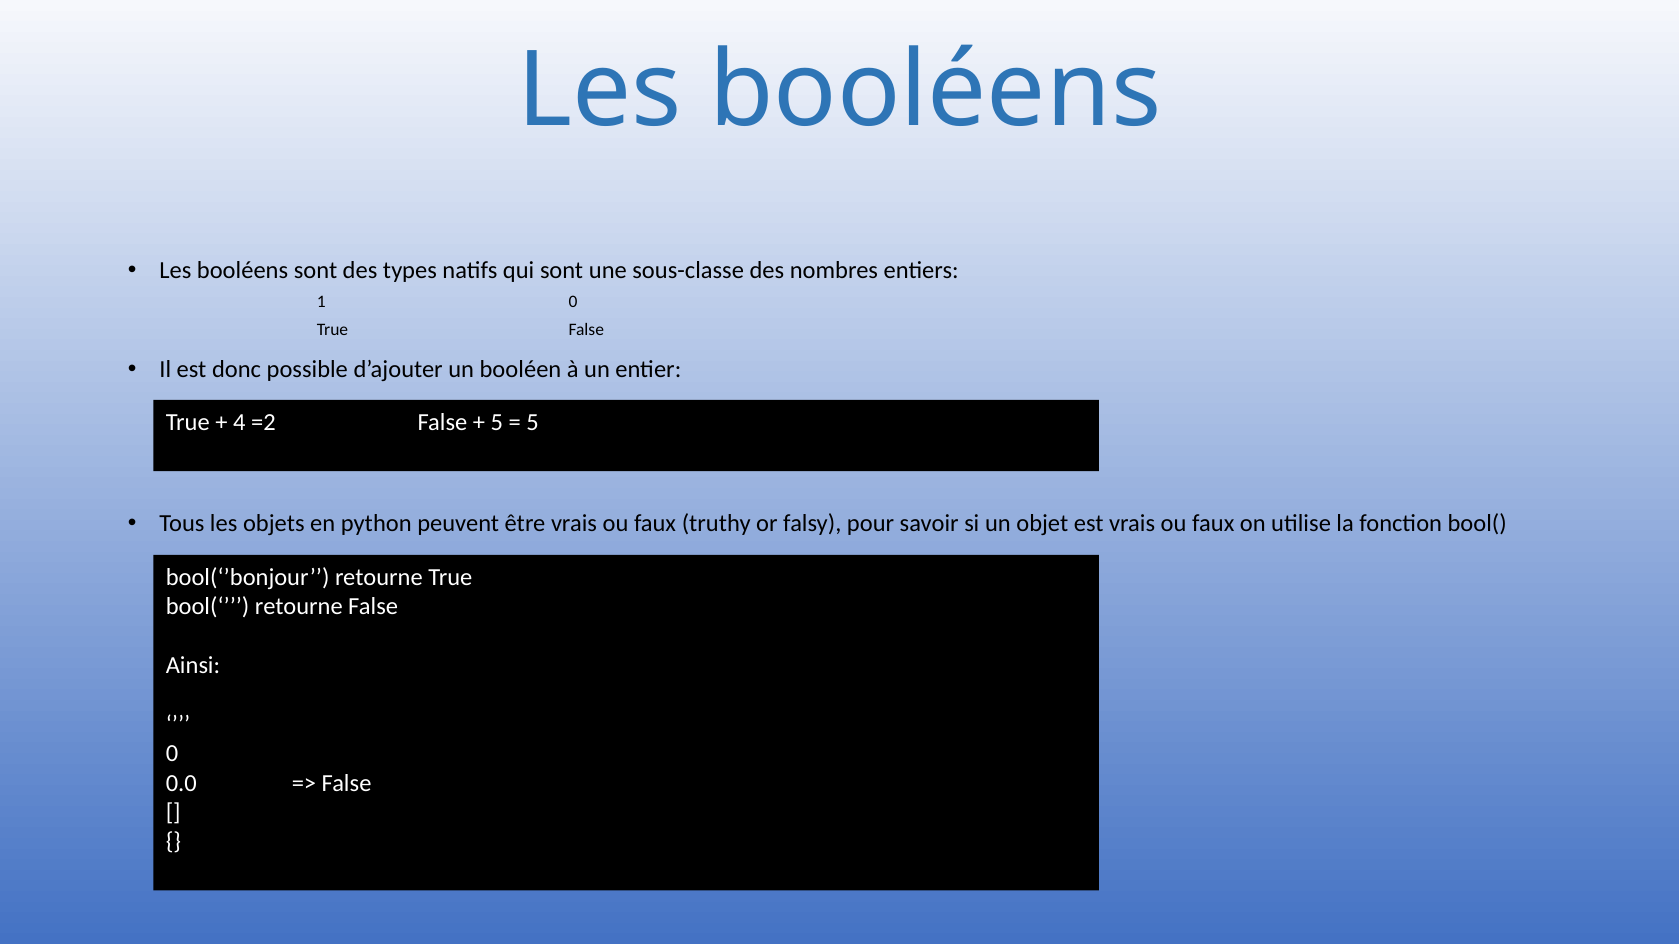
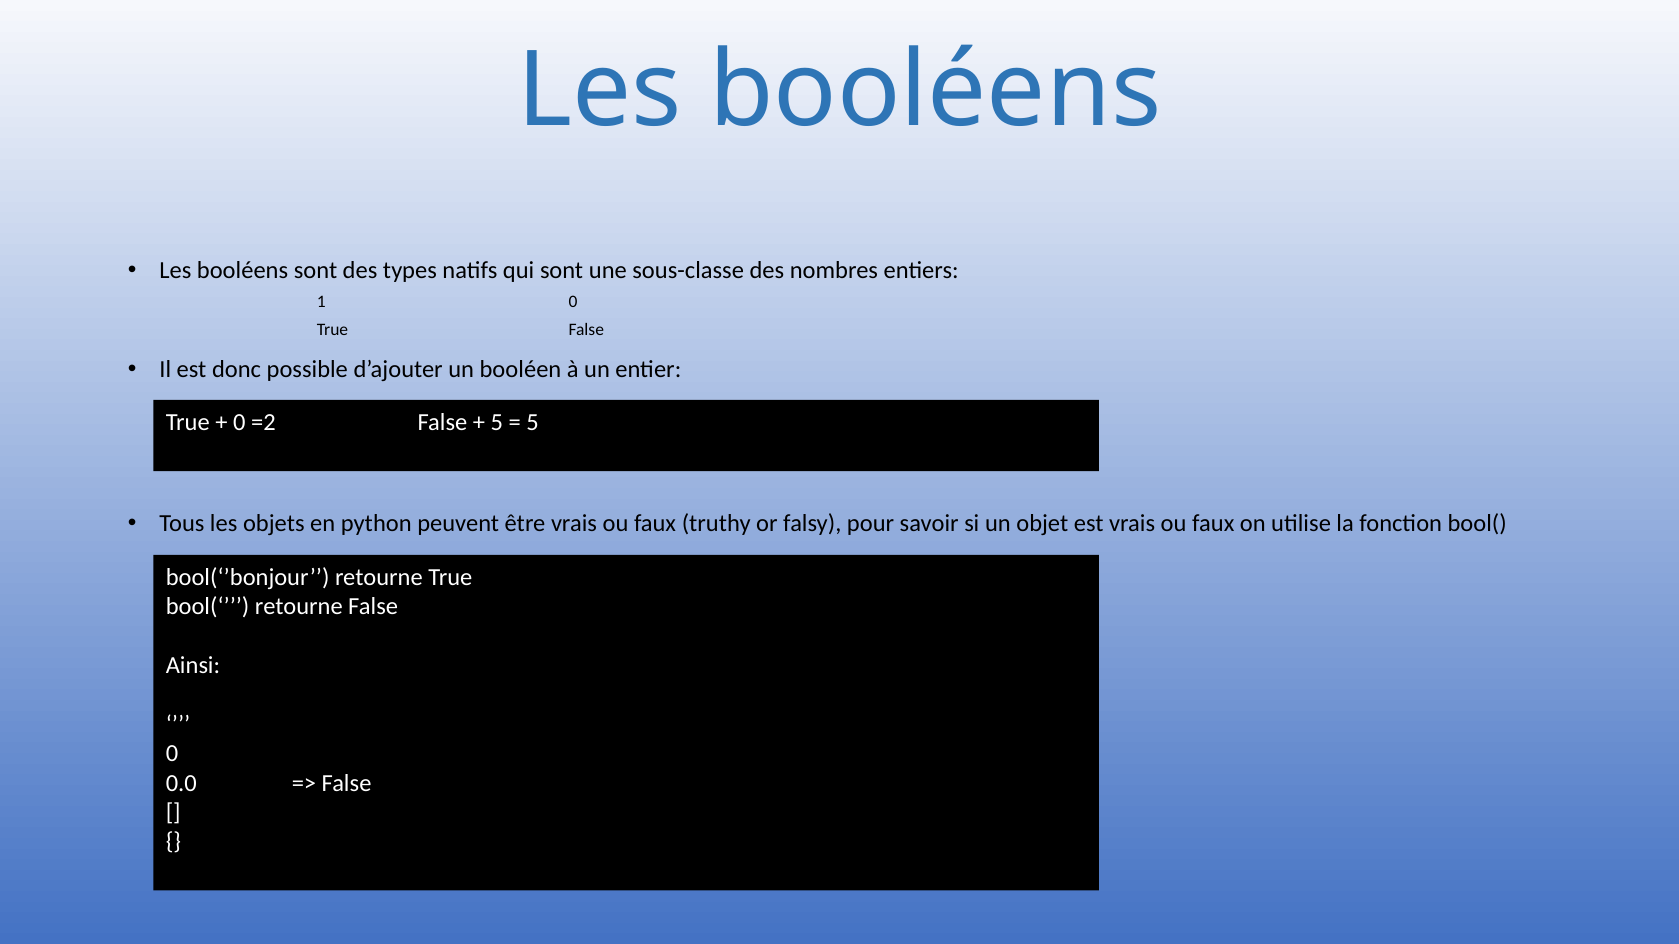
4 at (239, 423): 4 -> 0
